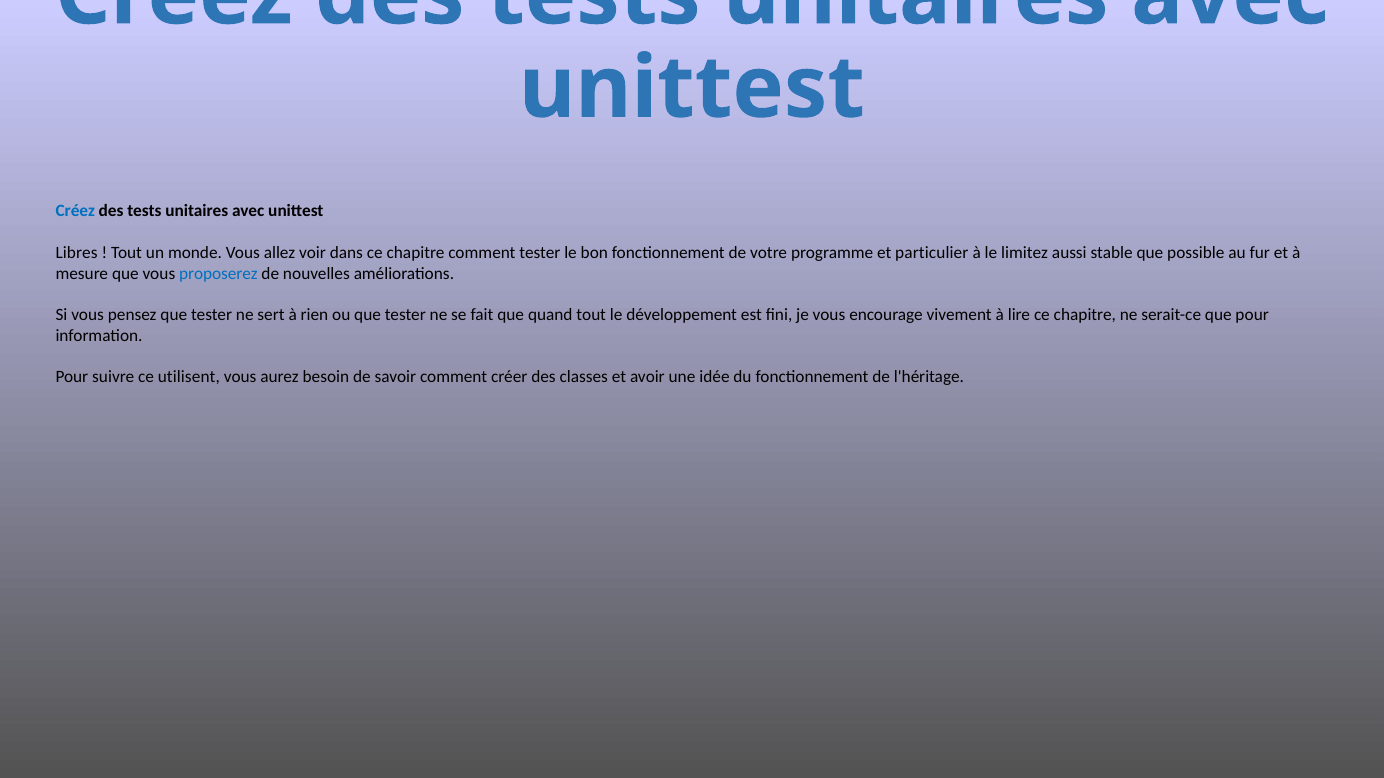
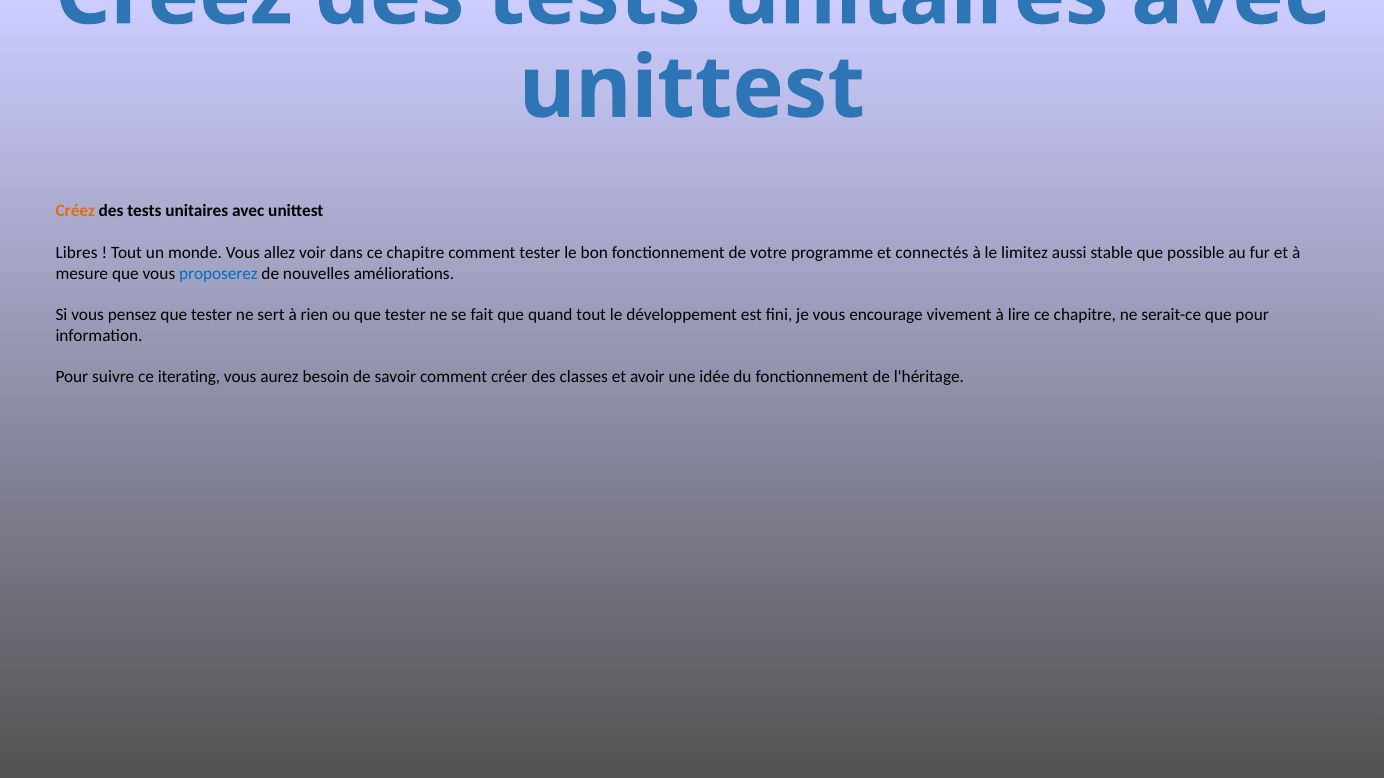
Créez at (75, 211) colour: blue -> orange
particulier: particulier -> connectés
utilisent: utilisent -> iterating
